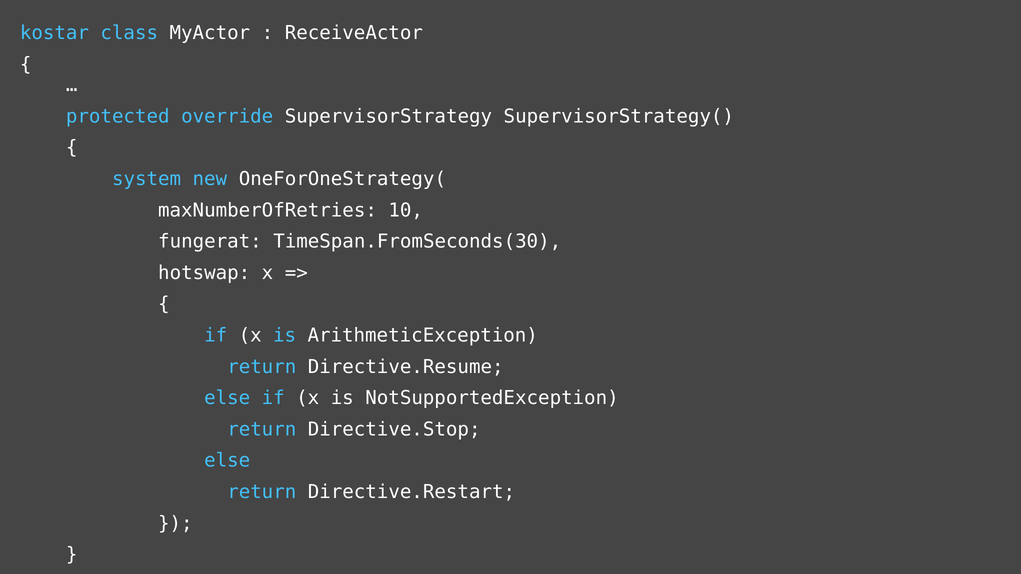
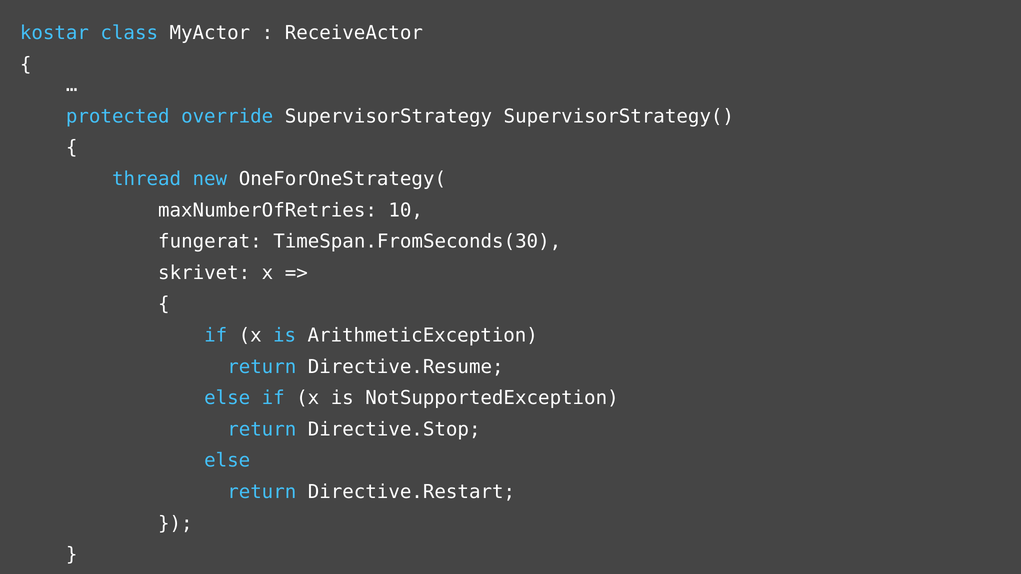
system: system -> thread
hotswap: hotswap -> skrivet
